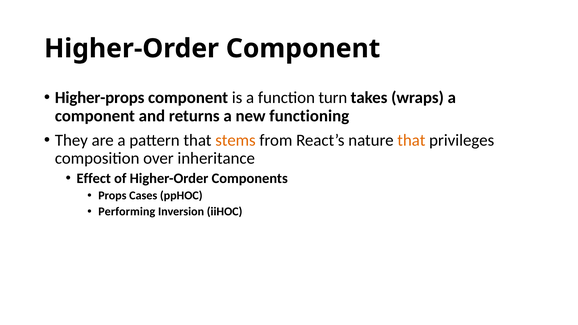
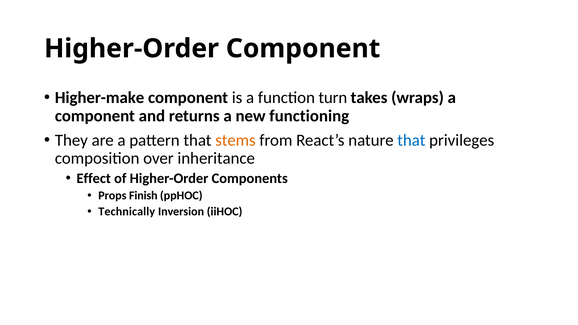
Higher-props: Higher-props -> Higher-make
that at (411, 140) colour: orange -> blue
Cases: Cases -> Finish
Performing: Performing -> Technically
